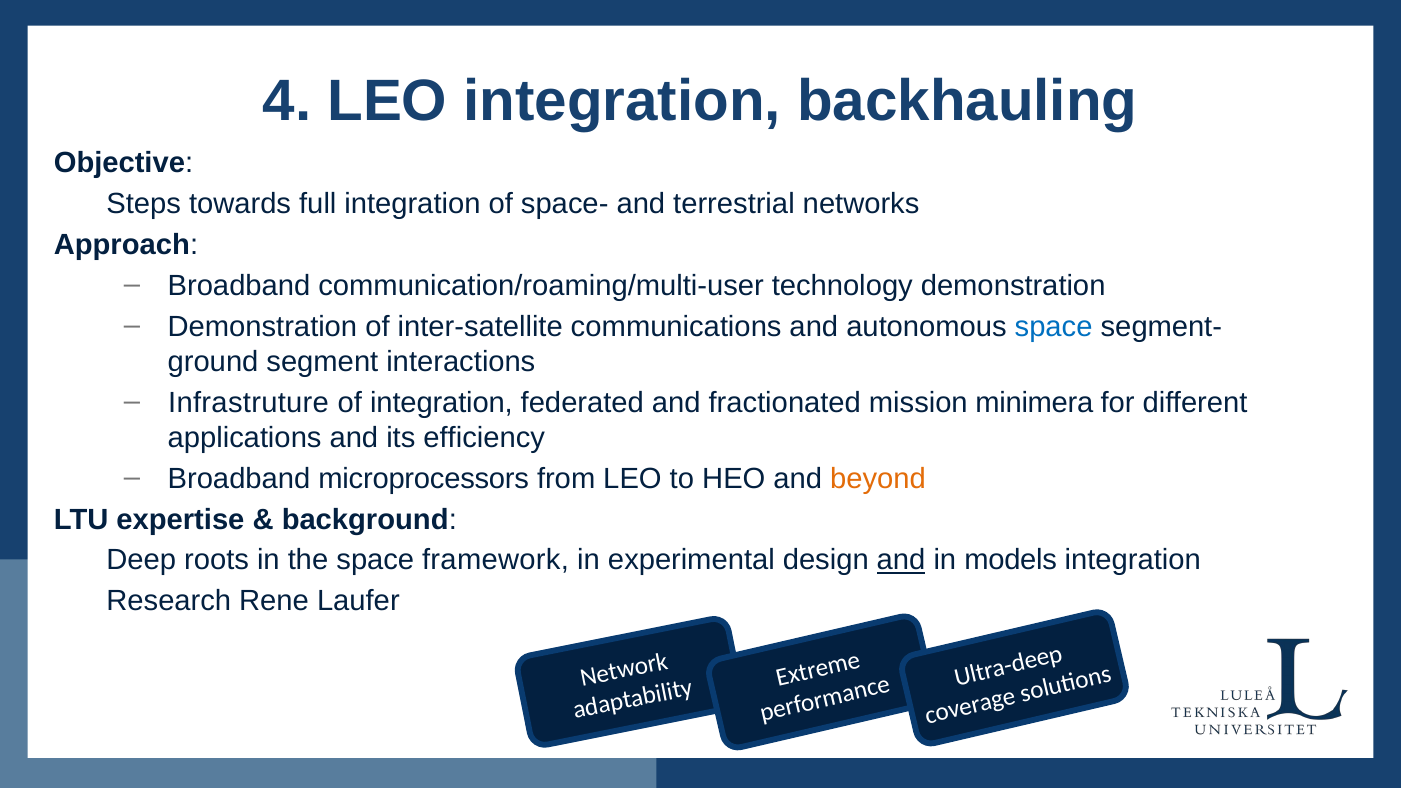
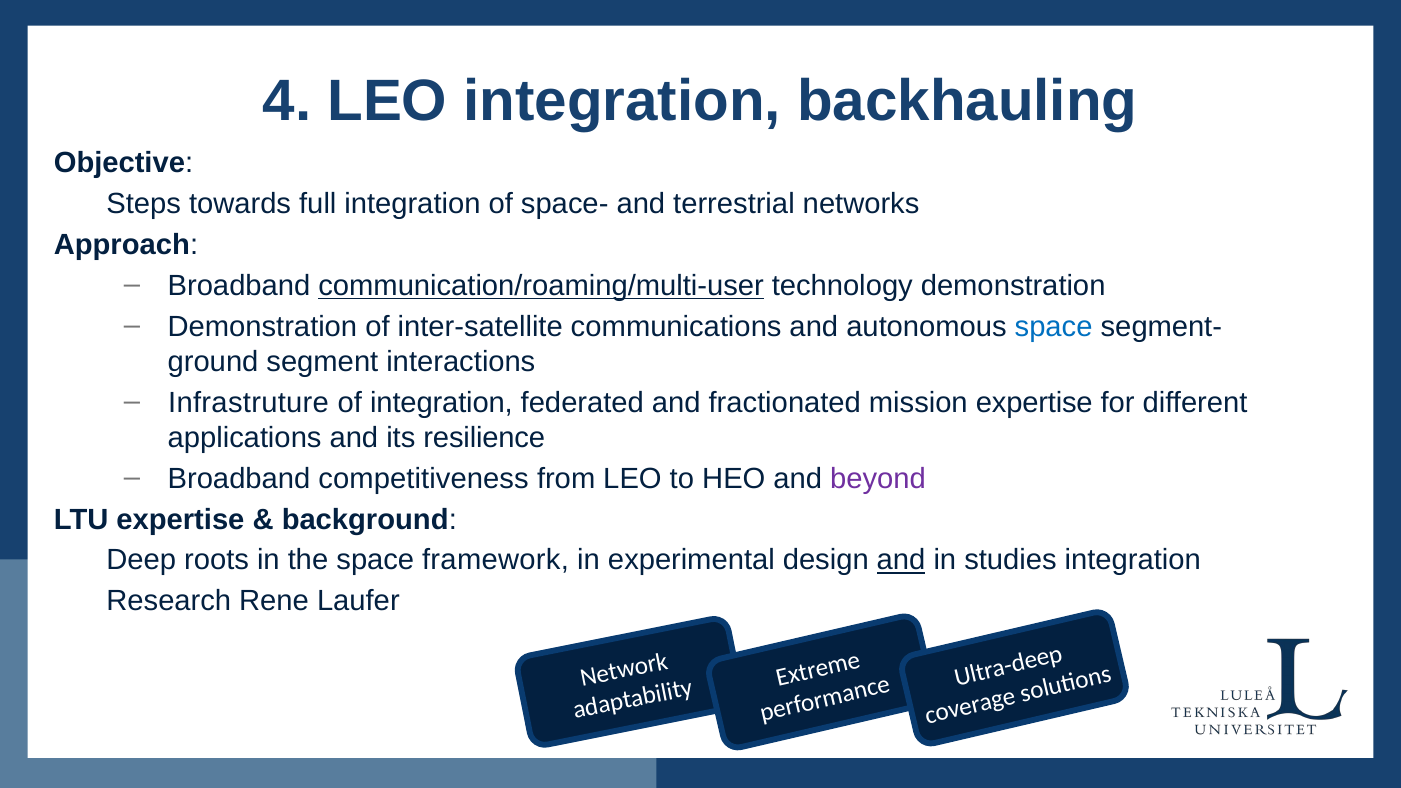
communication/roaming/multi-user underline: none -> present
mission minimera: minimera -> expertise
efficiency: efficiency -> resilience
microprocessors: microprocessors -> competitiveness
beyond colour: orange -> purple
models: models -> studies
